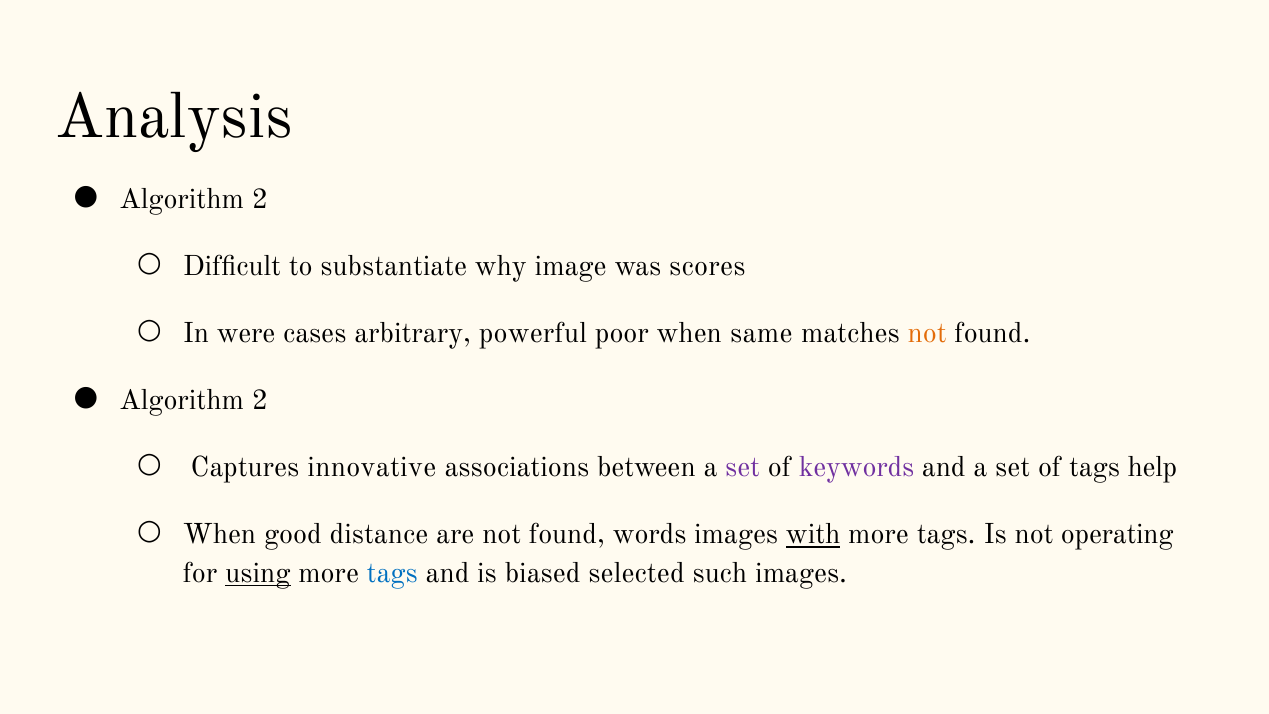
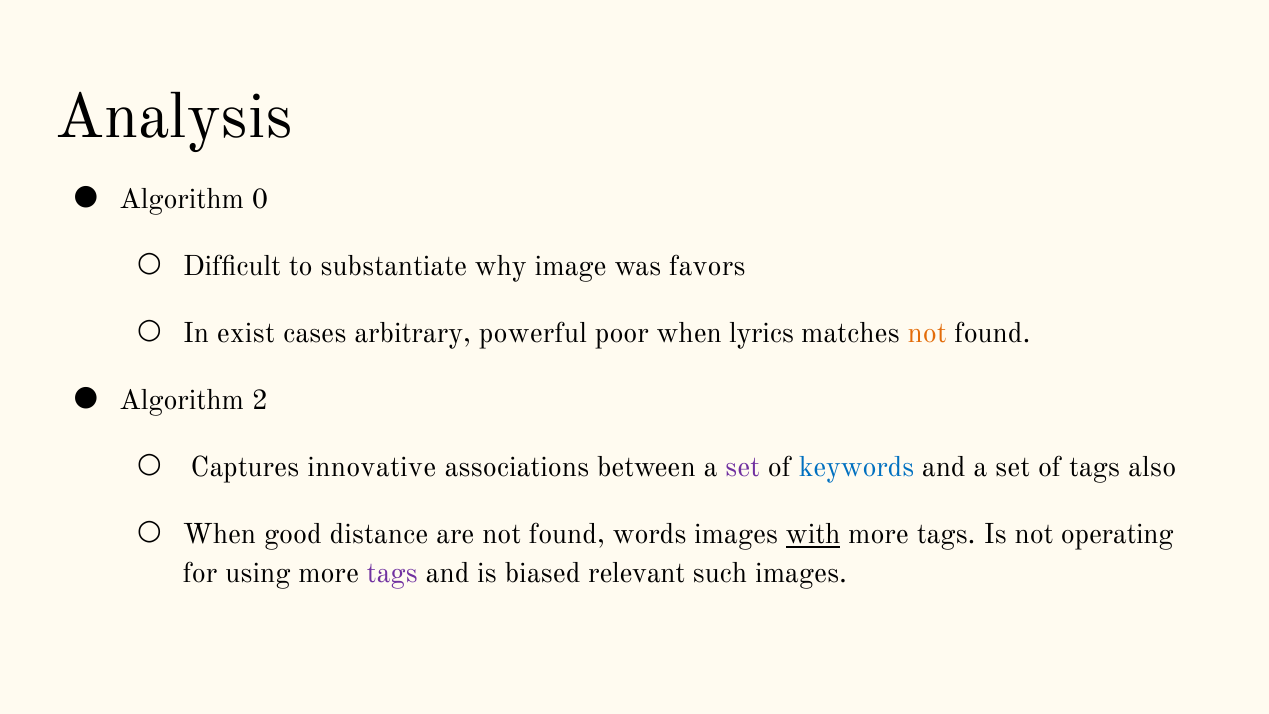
2 at (260, 199): 2 -> 0
scores: scores -> favors
were: were -> exist
same: same -> lyrics
keywords colour: purple -> blue
help: help -> also
using underline: present -> none
tags at (392, 573) colour: blue -> purple
selected: selected -> relevant
